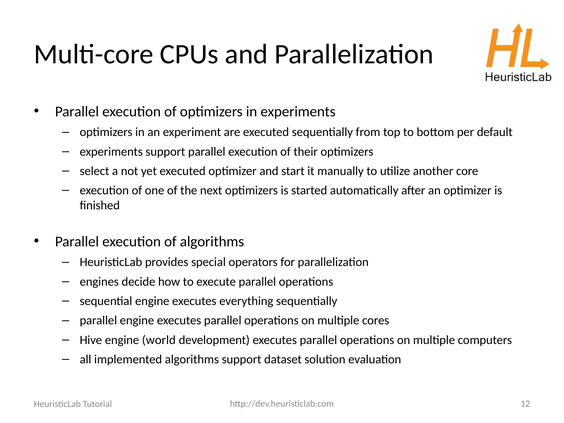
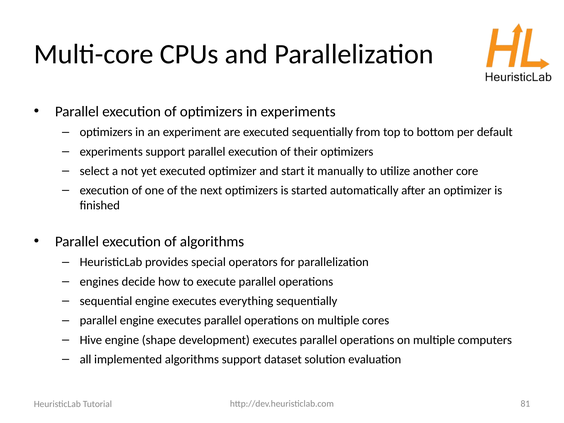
world: world -> shape
12: 12 -> 81
